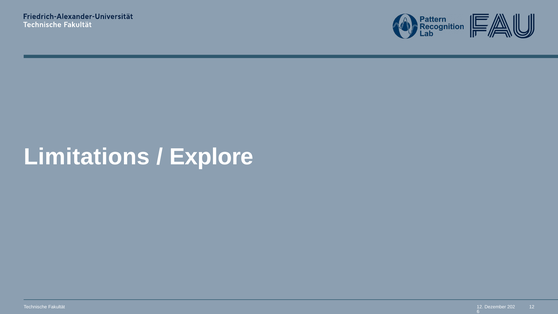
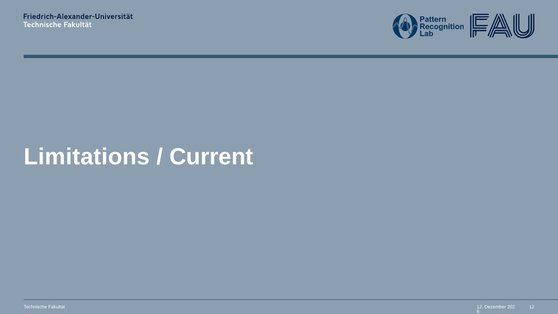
Explore: Explore -> Current
